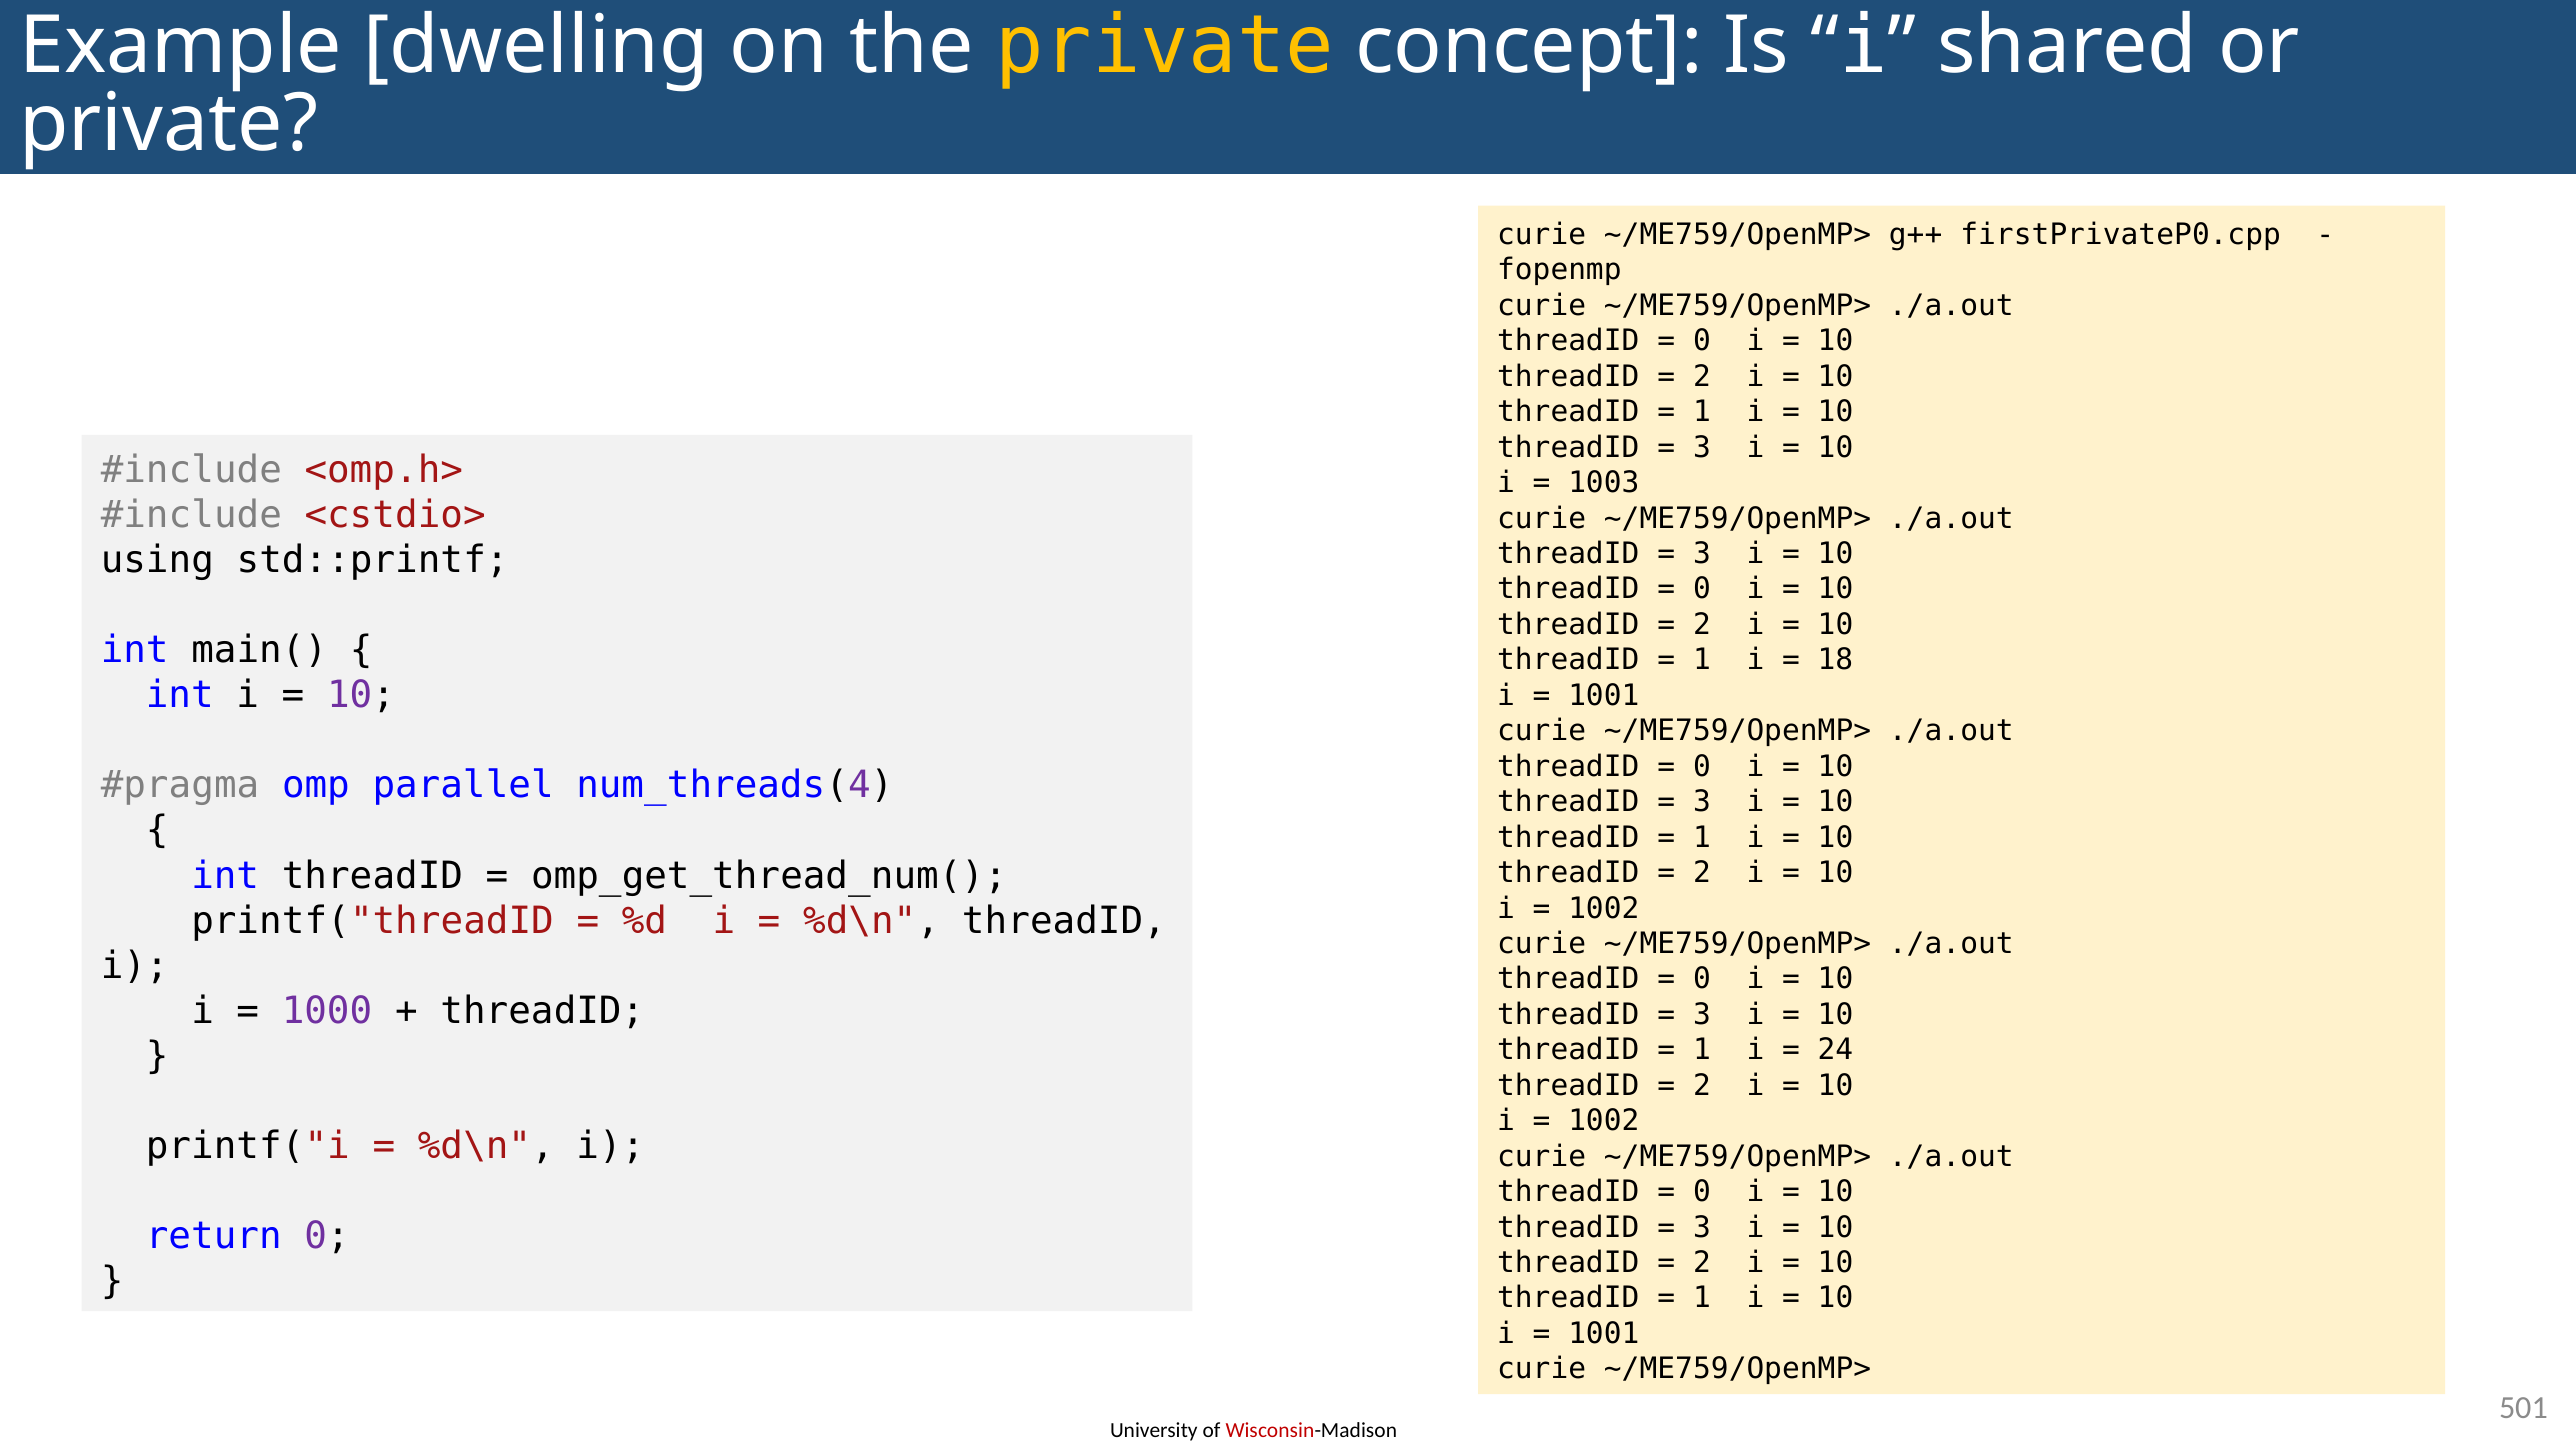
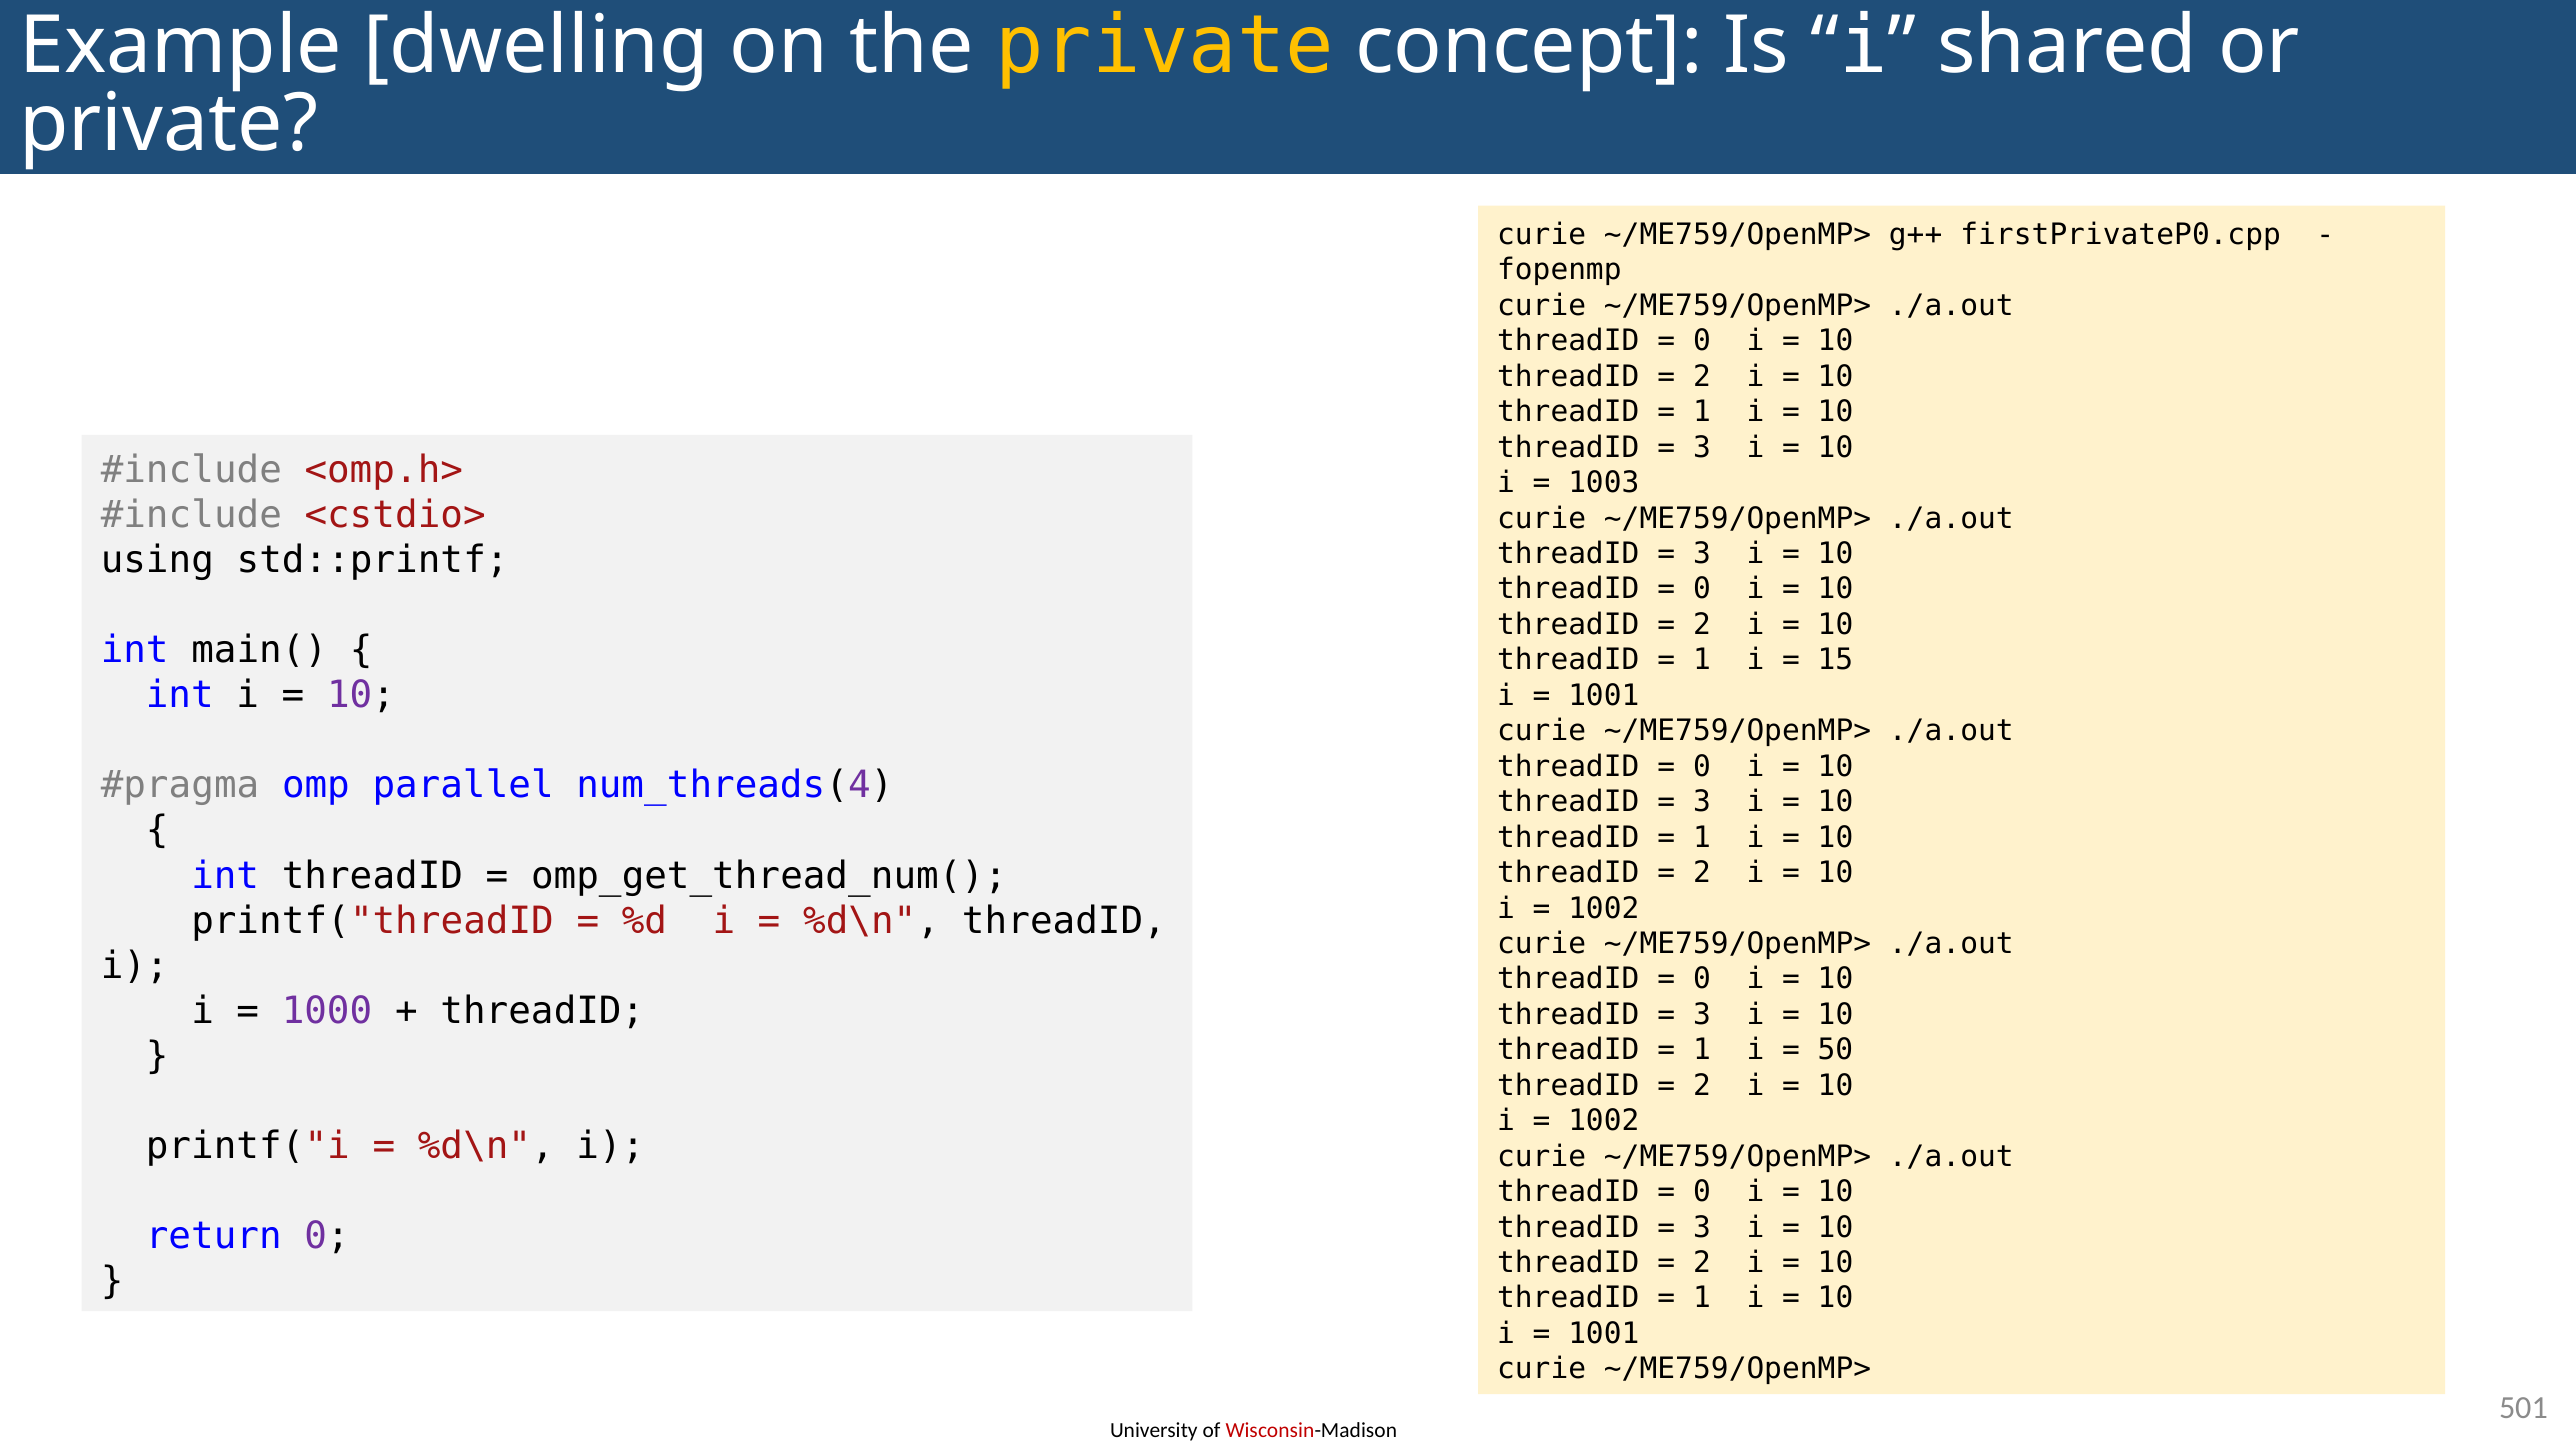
18: 18 -> 15
24: 24 -> 50
